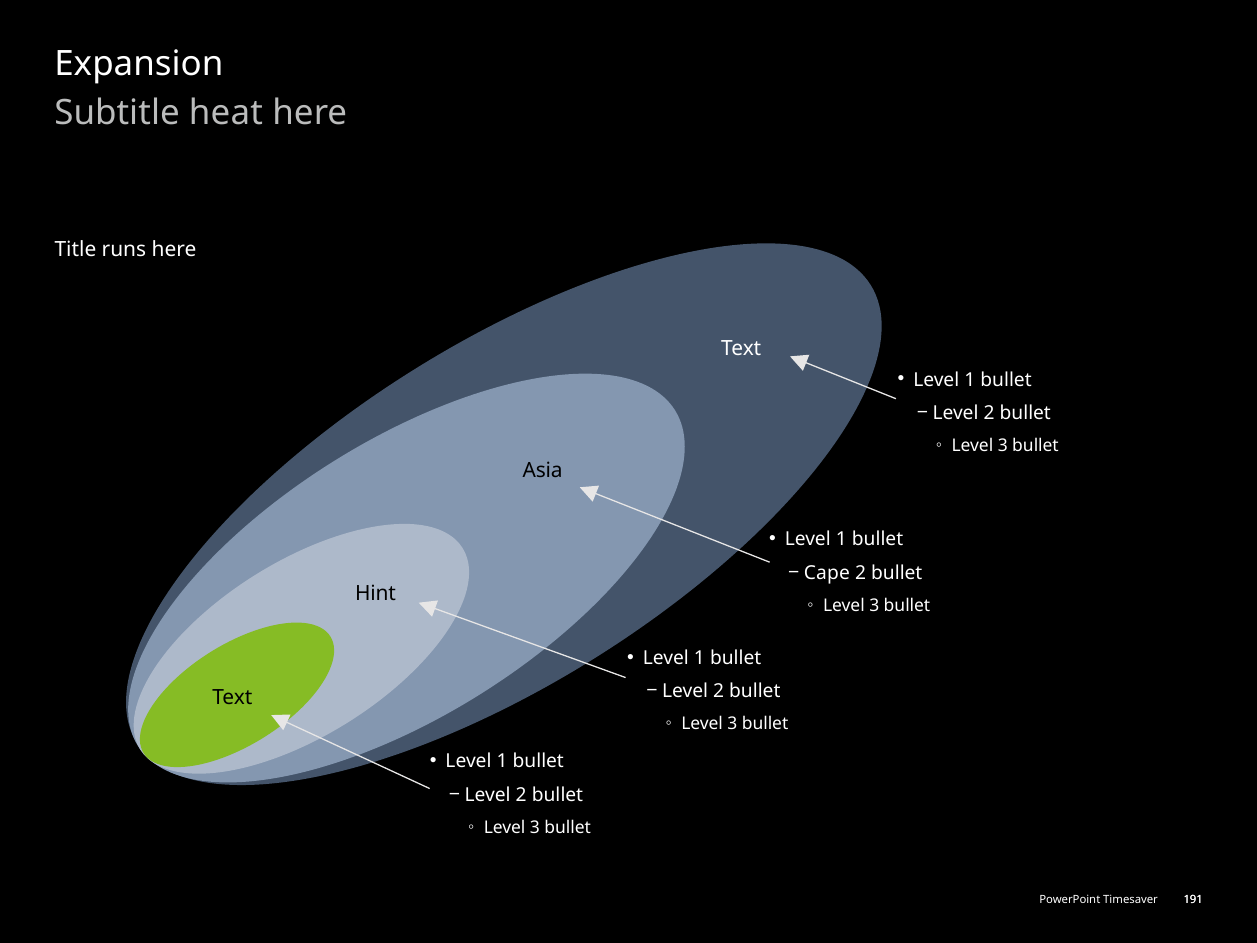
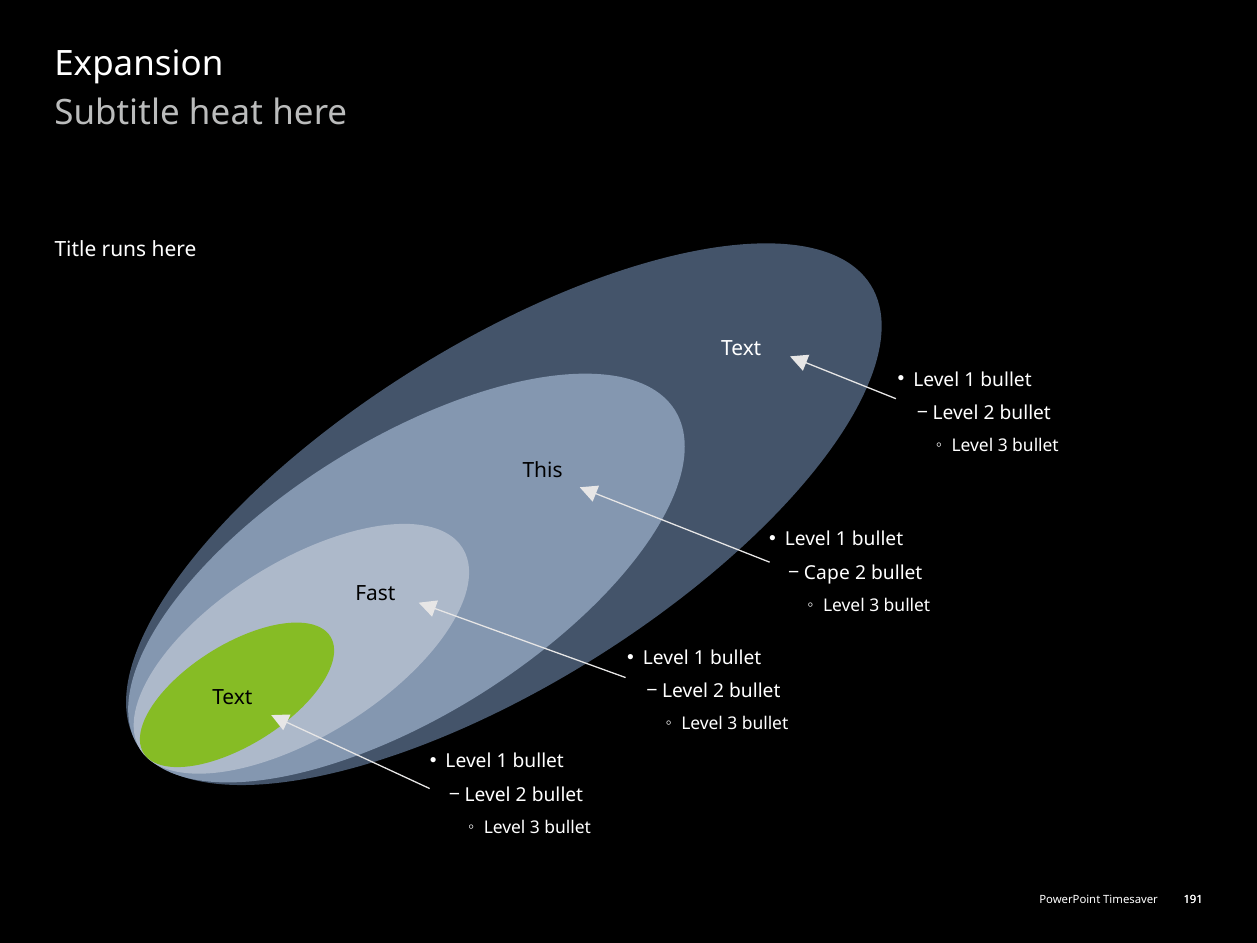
Asia: Asia -> This
Hint: Hint -> Fast
